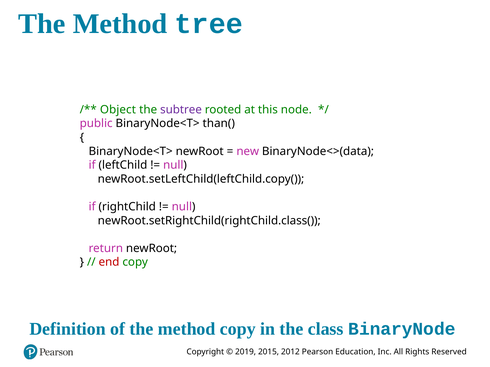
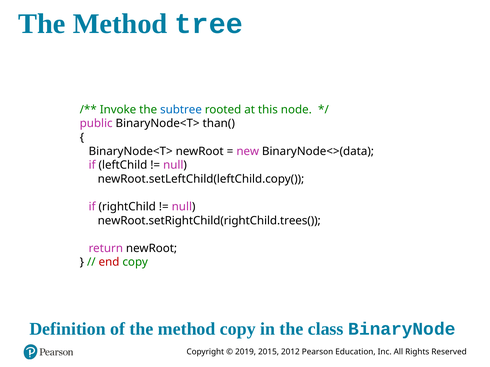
Object: Object -> Invoke
subtree colour: purple -> blue
newRoot.setRightChild(rightChild.class(: newRoot.setRightChild(rightChild.class( -> newRoot.setRightChild(rightChild.trees(
